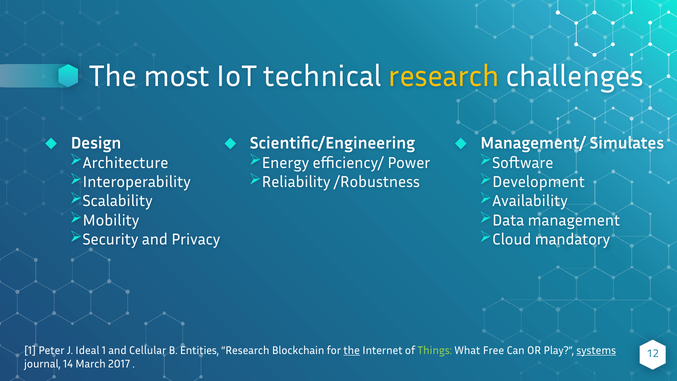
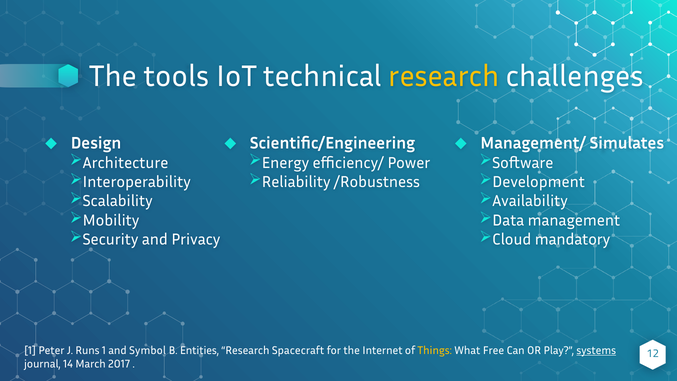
most: most -> tools
Ideal: Ideal -> Runs
Cellular: Cellular -> Symbol
Blockchain: Blockchain -> Spacecraft
the at (352, 350) underline: present -> none
Things colour: light green -> yellow
